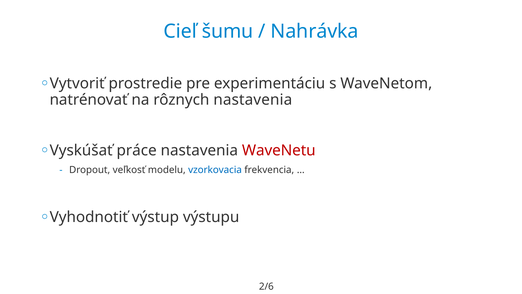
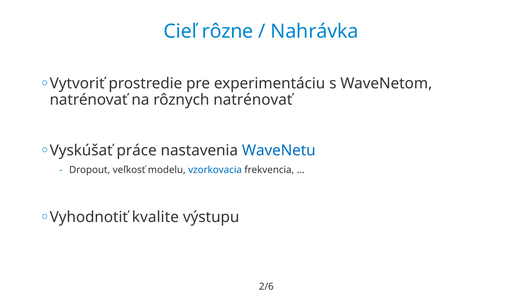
šumu: šumu -> rôzne
rôznych nastavenia: nastavenia -> natrénovať
WaveNetu colour: red -> blue
výstup: výstup -> kvalite
